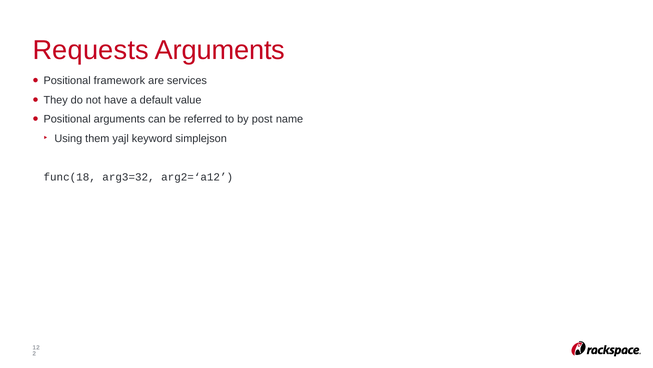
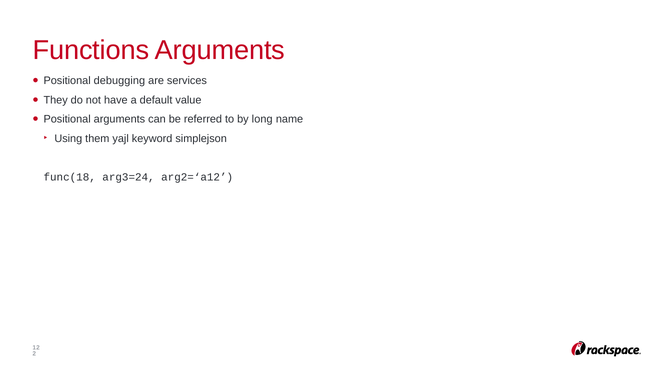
Requests: Requests -> Functions
framework: framework -> debugging
post: post -> long
arg3=32: arg3=32 -> arg3=24
